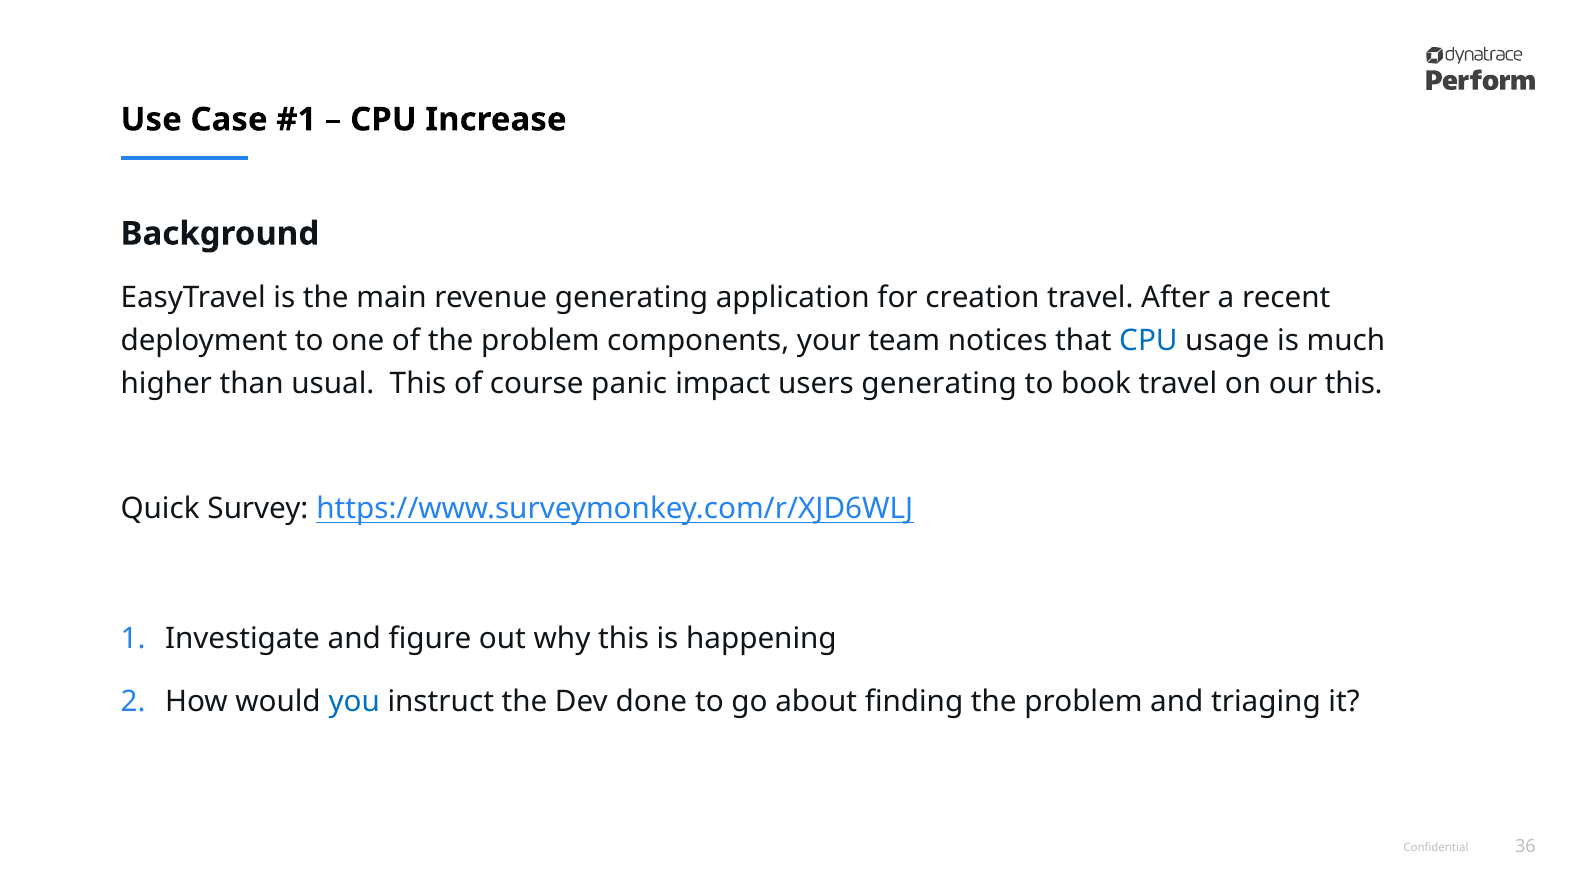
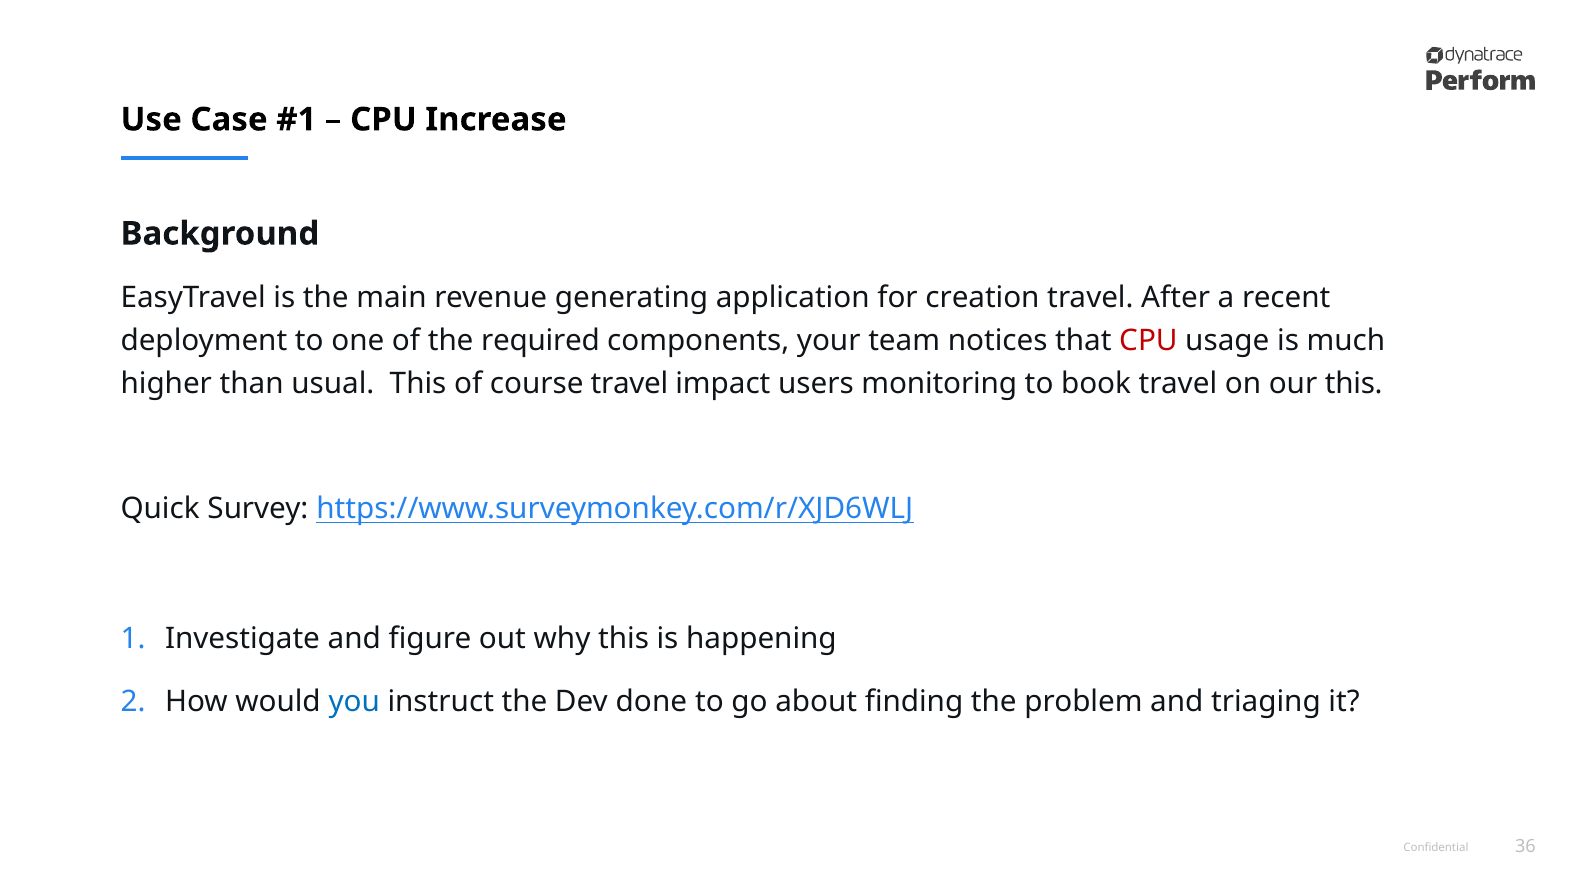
of the problem: problem -> required
CPU at (1148, 341) colour: blue -> red
course panic: panic -> travel
users generating: generating -> monitoring
